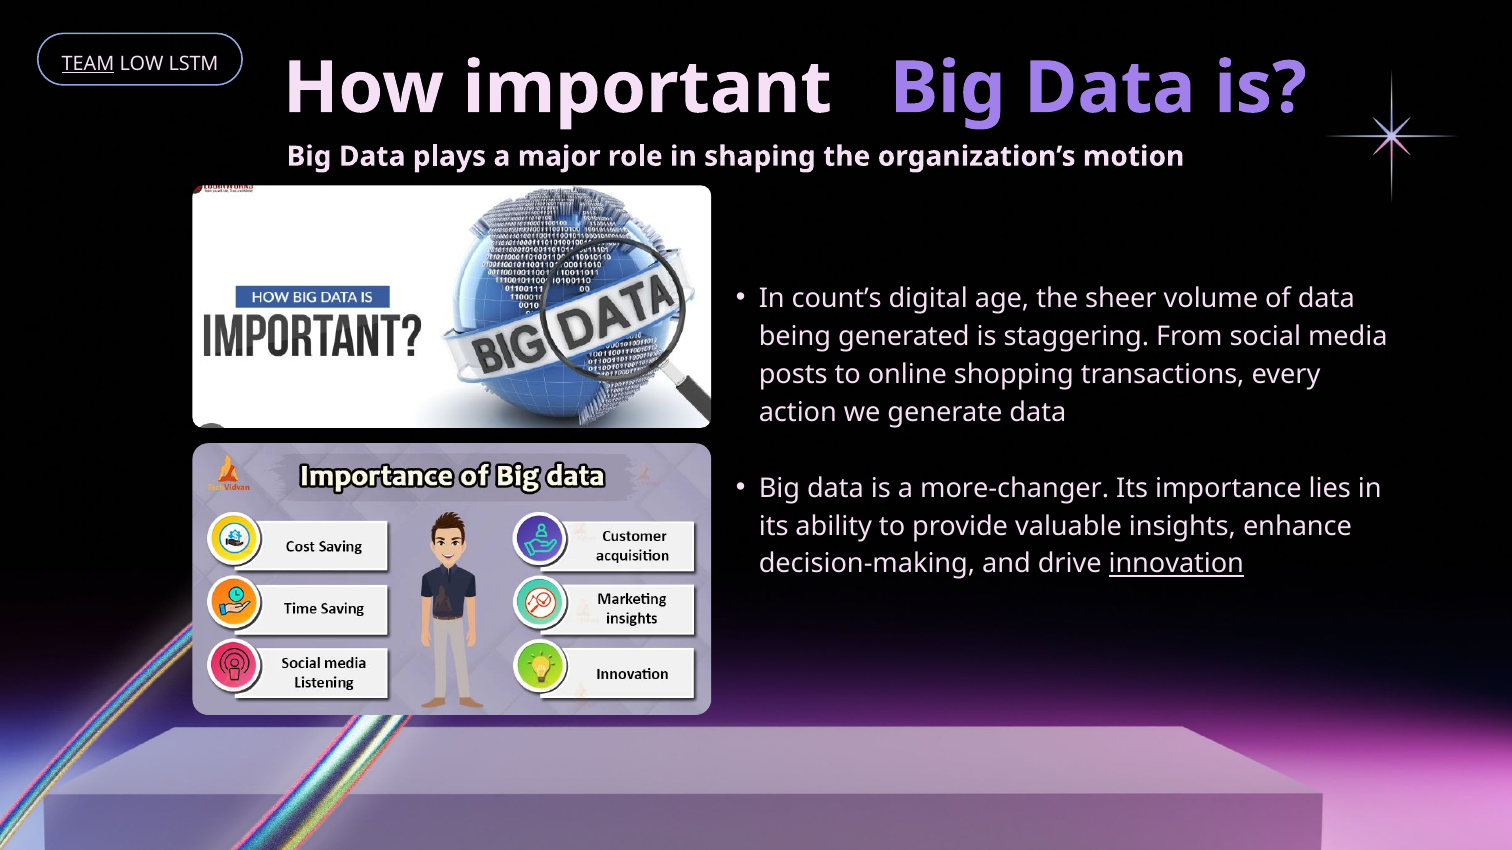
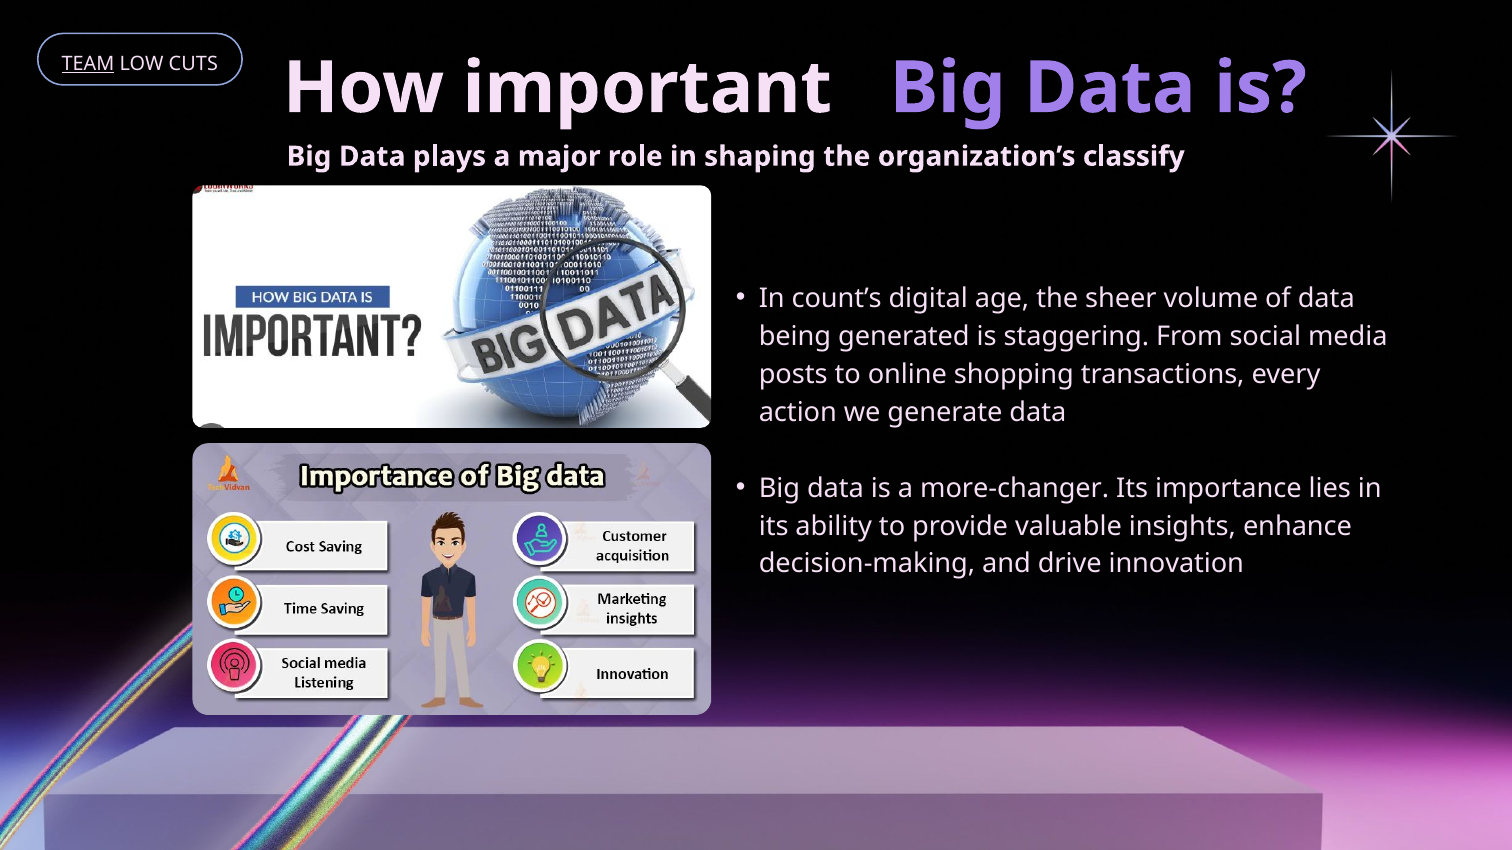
LSTM: LSTM -> CUTS
motion: motion -> classify
innovation underline: present -> none
